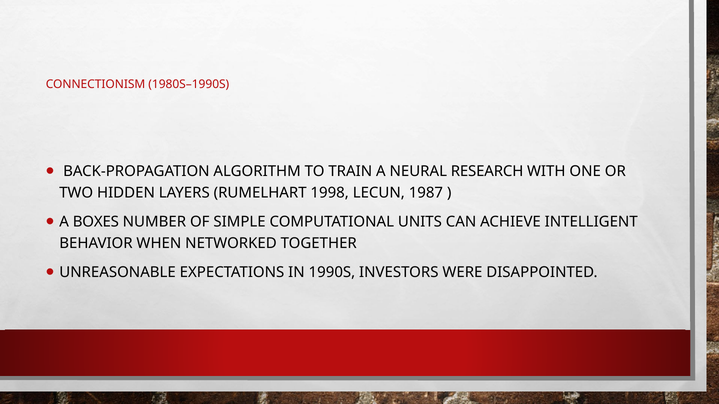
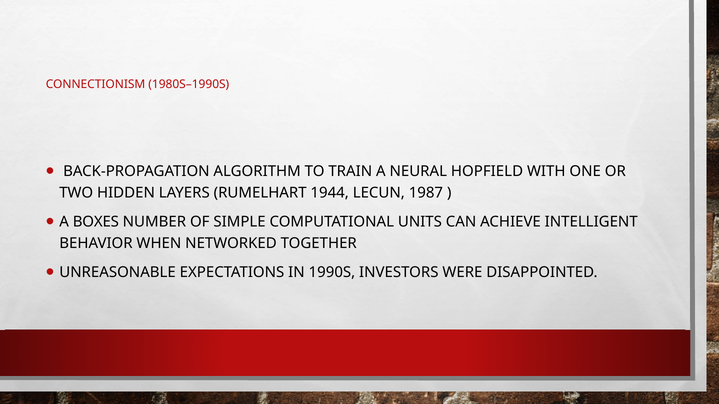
RESEARCH: RESEARCH -> HOPFIELD
1998: 1998 -> 1944
